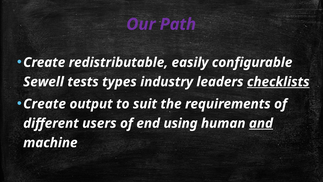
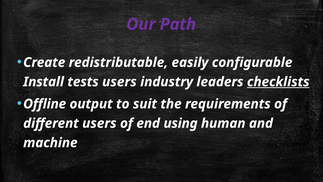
Sewell: Sewell -> Install
tests types: types -> users
Create at (45, 104): Create -> Offline
and underline: present -> none
